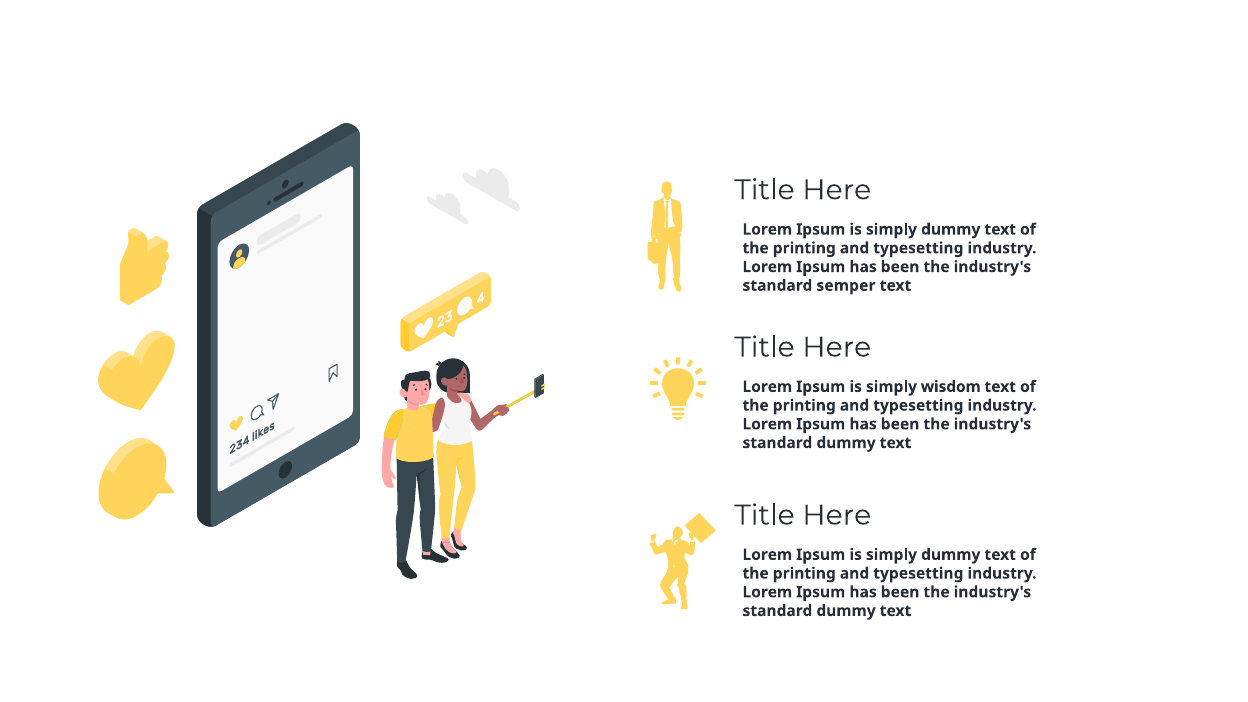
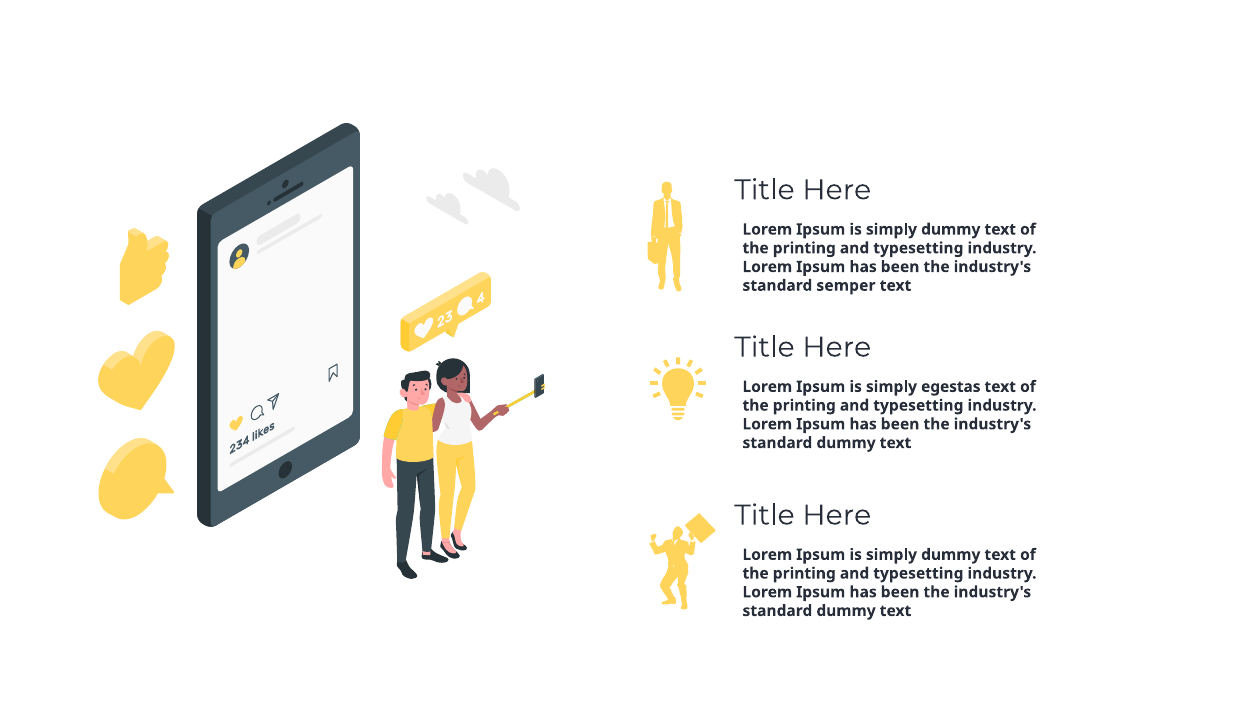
wisdom: wisdom -> egestas
